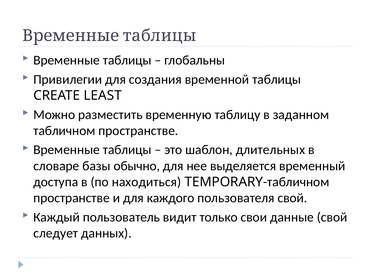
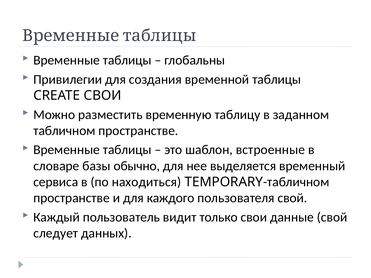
CREATE LEAST: LEAST -> СВОИ
длительных: длительных -> встроенные
доступа: доступа -> сервиса
